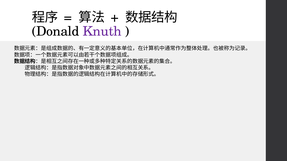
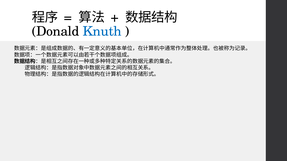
Knuth colour: purple -> blue
